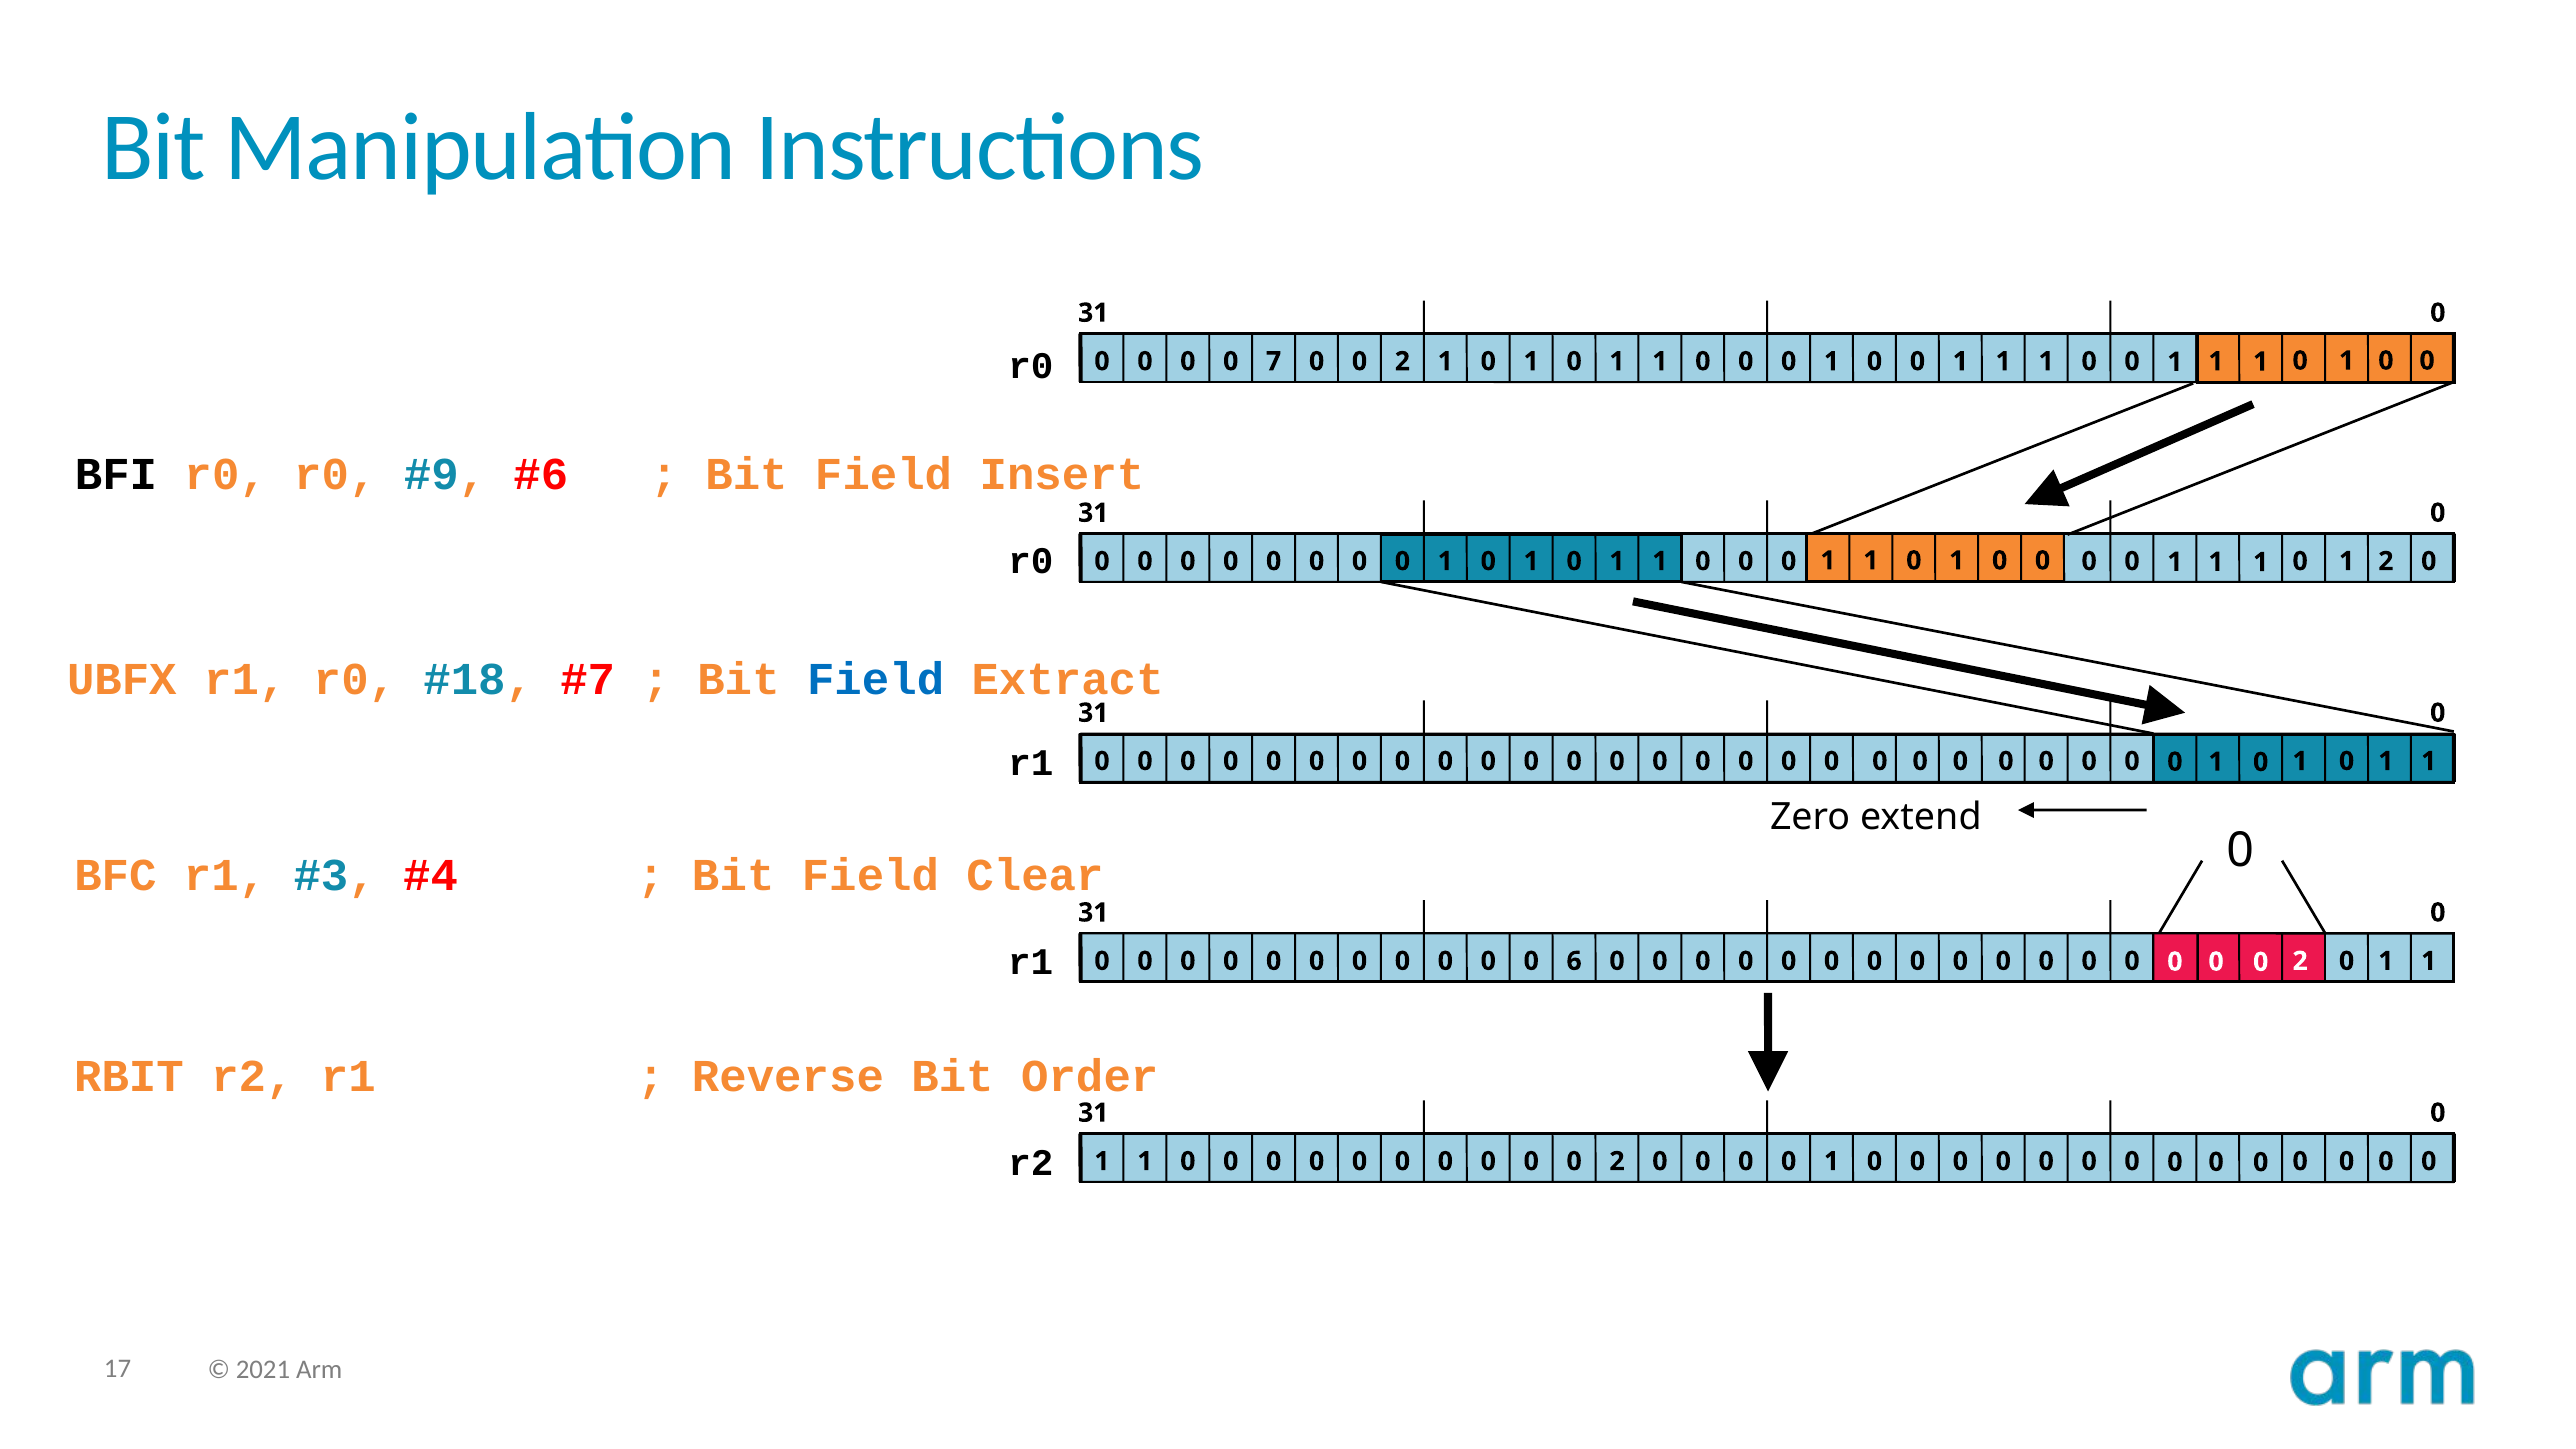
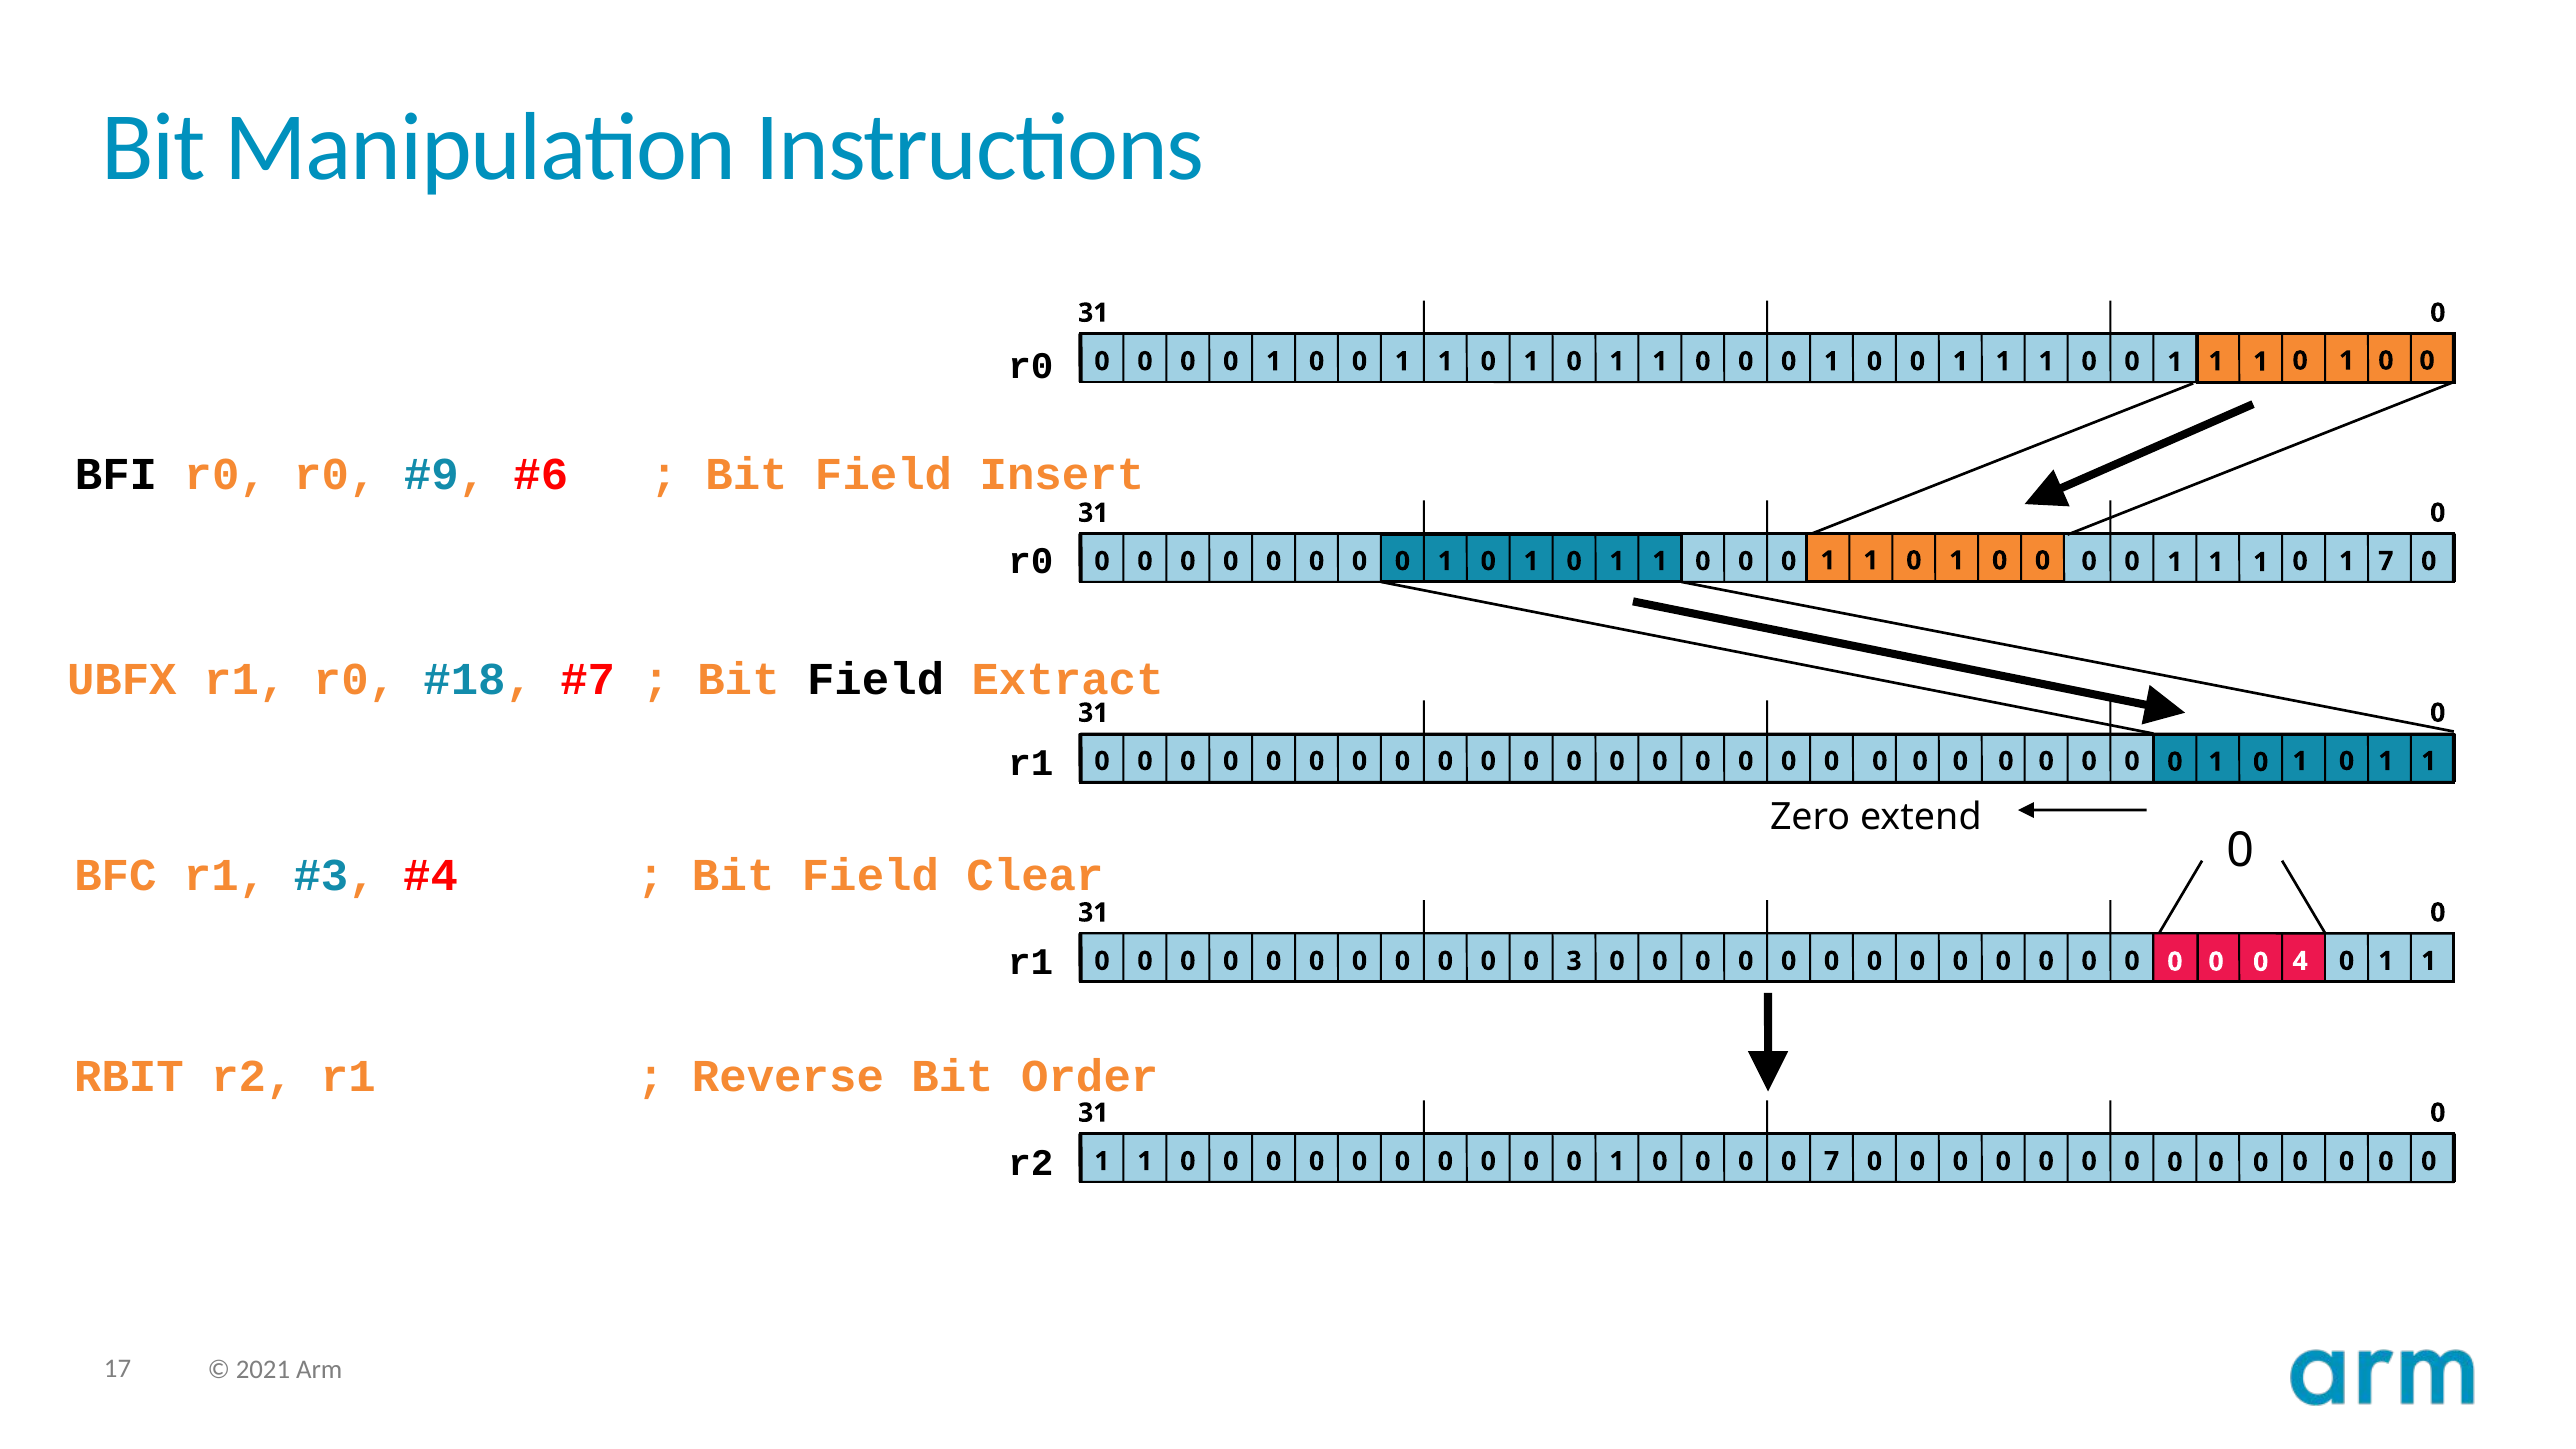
7 at (1274, 361): 7 -> 1
2 at (1402, 361): 2 -> 1
1 2: 2 -> 7
Field at (876, 679) colour: blue -> black
6: 6 -> 3
2 at (2300, 961): 2 -> 4
2 at (1617, 1161): 2 -> 1
1 at (1832, 1161): 1 -> 7
